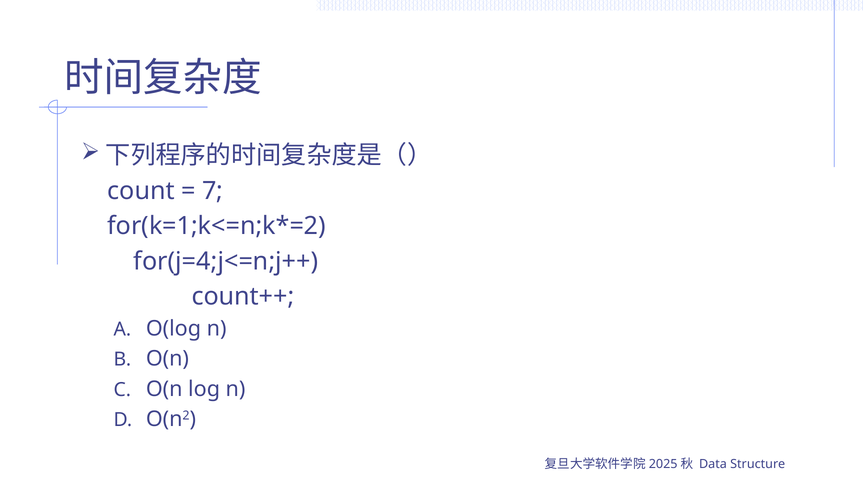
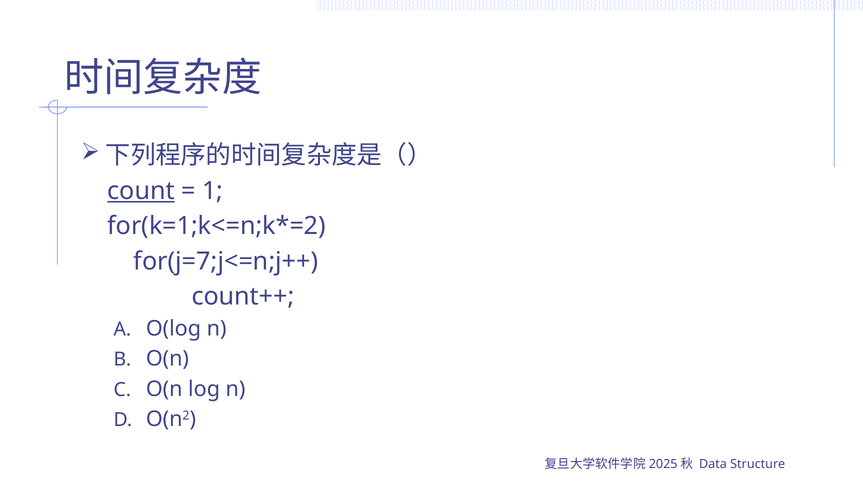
count underline: none -> present
7: 7 -> 1
for(j=4;j<=n;j++: for(j=4;j<=n;j++ -> for(j=7;j<=n;j++
